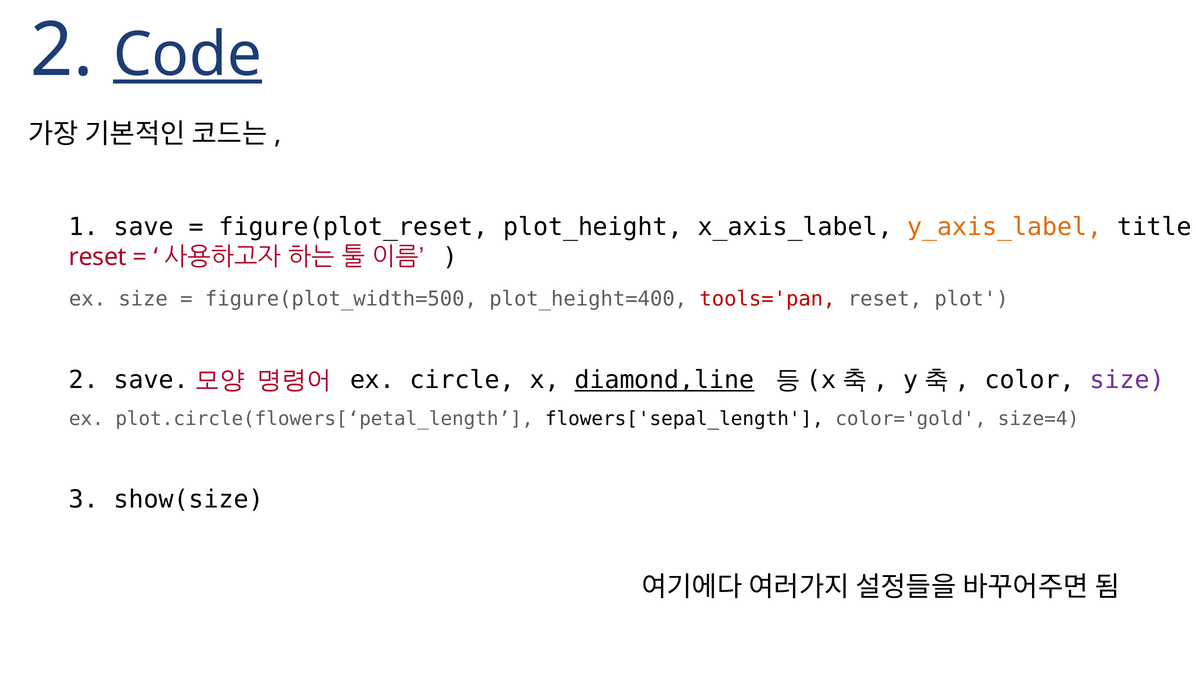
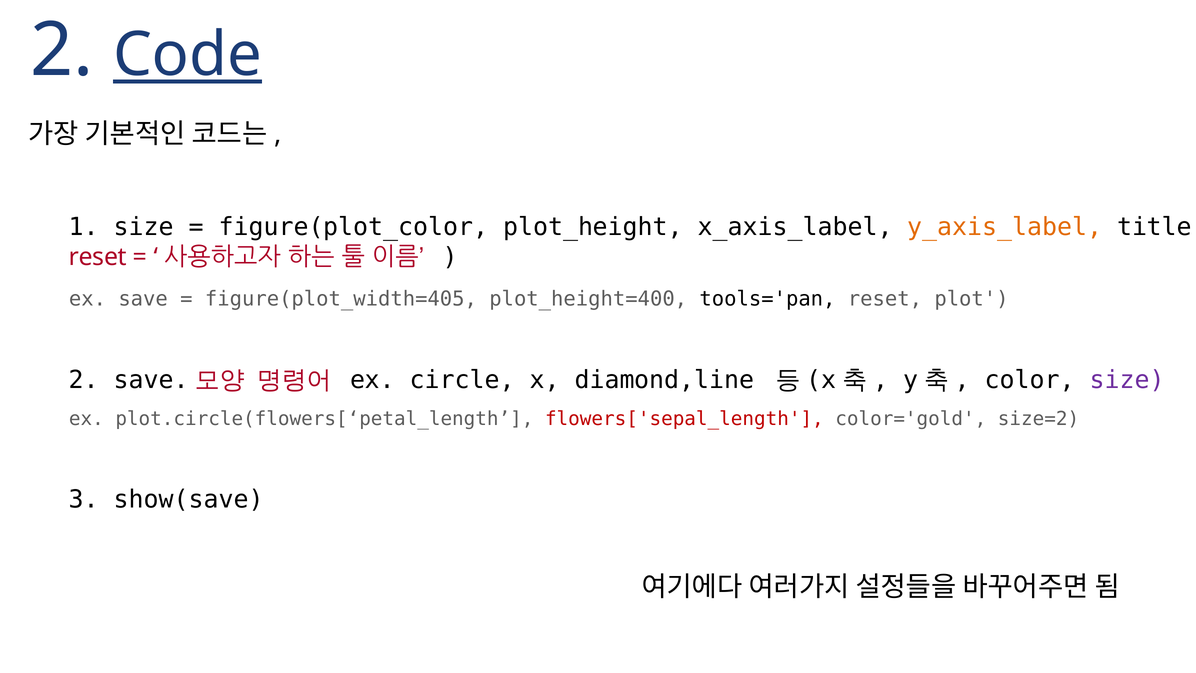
1 save: save -> size
figure(plot_reset: figure(plot_reset -> figure(plot_color
ex size: size -> save
figure(plot_width=500: figure(plot_width=500 -> figure(plot_width=405
tools='pan colour: red -> black
diamond,line underline: present -> none
flowers['sepal_length colour: black -> red
size=4: size=4 -> size=2
show(size: show(size -> show(save
